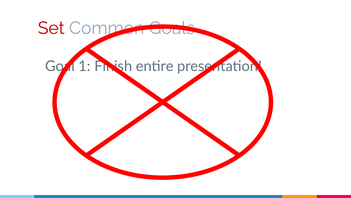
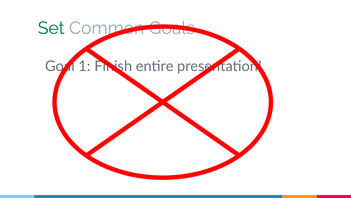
Set colour: red -> green
